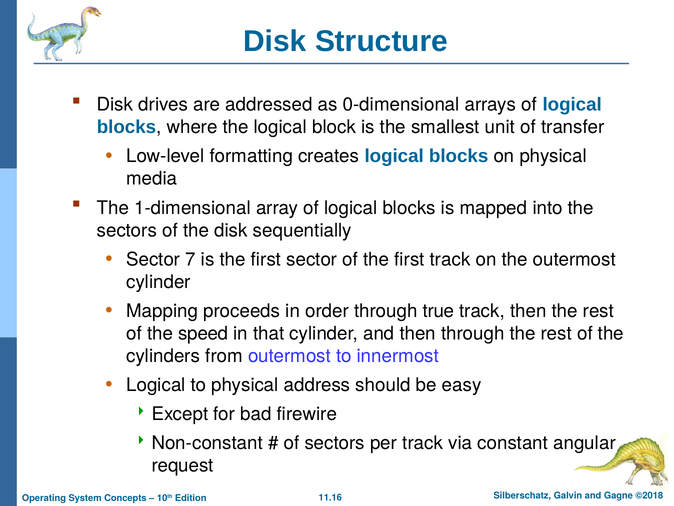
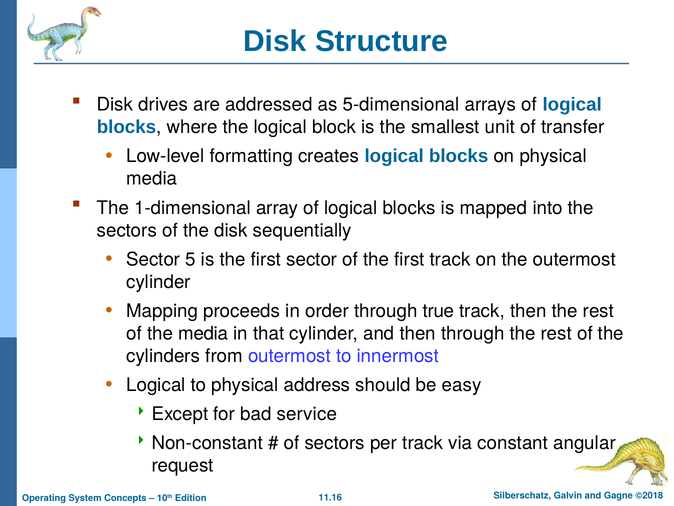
0-dimensional: 0-dimensional -> 5-dimensional
7: 7 -> 5
the speed: speed -> media
firewire: firewire -> service
